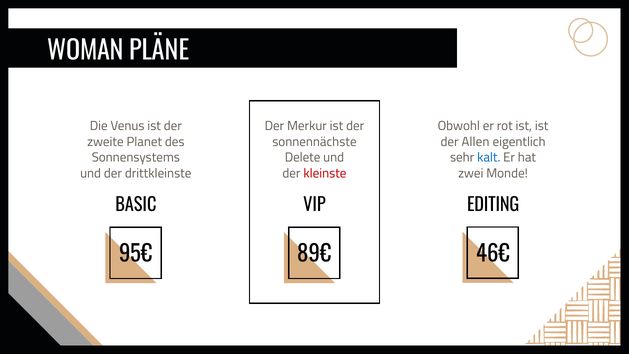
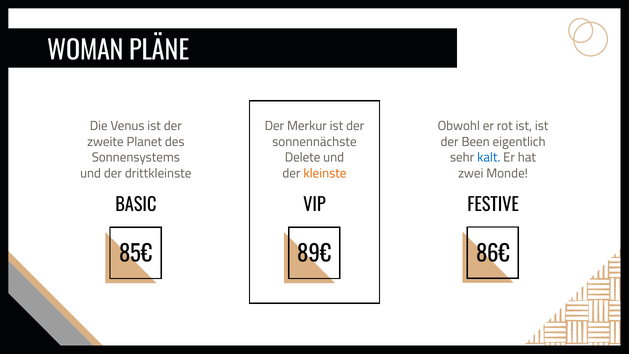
Allen: Allen -> Been
kleinste colour: red -> orange
EDITING: EDITING -> FESTIVE
95€: 95€ -> 85€
46€: 46€ -> 86€
